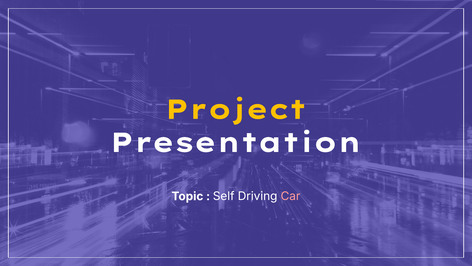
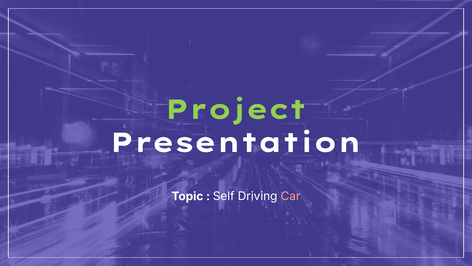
Project colour: yellow -> light green
